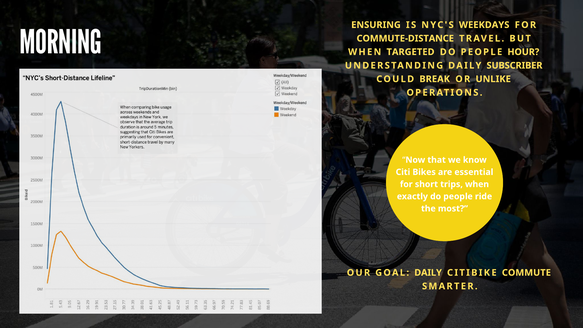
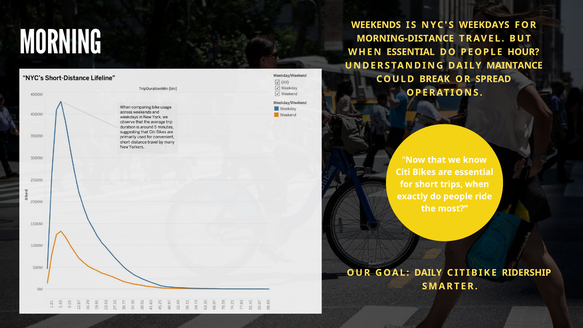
ENSURING: ENSURING -> WEEKENDS
COMMUTE-DISTANCE: COMMUTE-DISTANCE -> MORNING-DISTANCE
WHEN TARGETED: TARGETED -> ESSENTIAL
SUBSCRIBER: SUBSCRIBER -> MAINTANCE
UNLIKE: UNLIKE -> SPREAD
COMMUTE: COMMUTE -> RIDERSHIP
